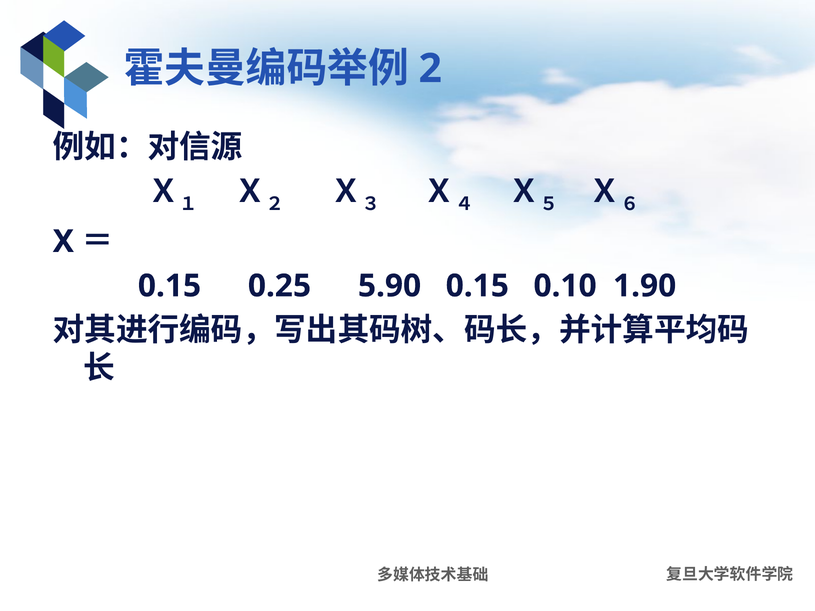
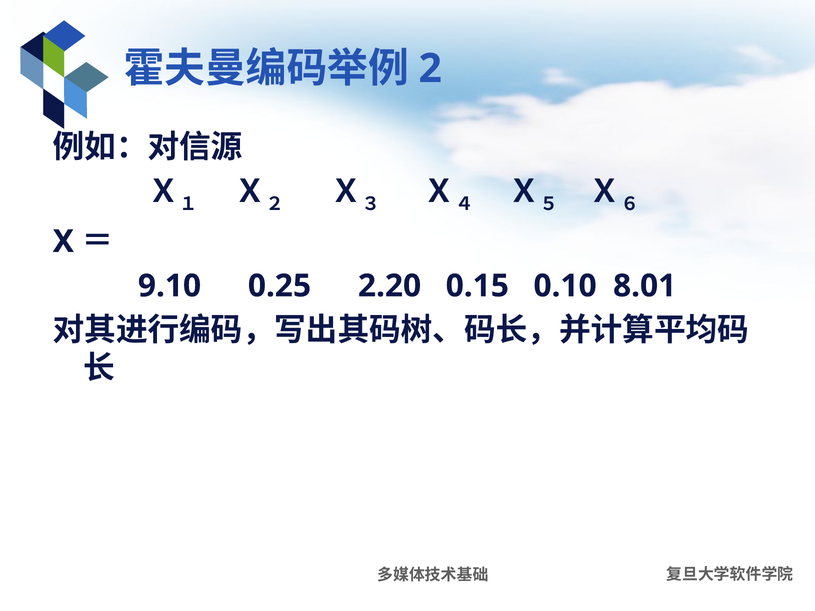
0.15 at (169, 286): 0.15 -> 9.10
5.90: 5.90 -> 2.20
1.90: 1.90 -> 8.01
